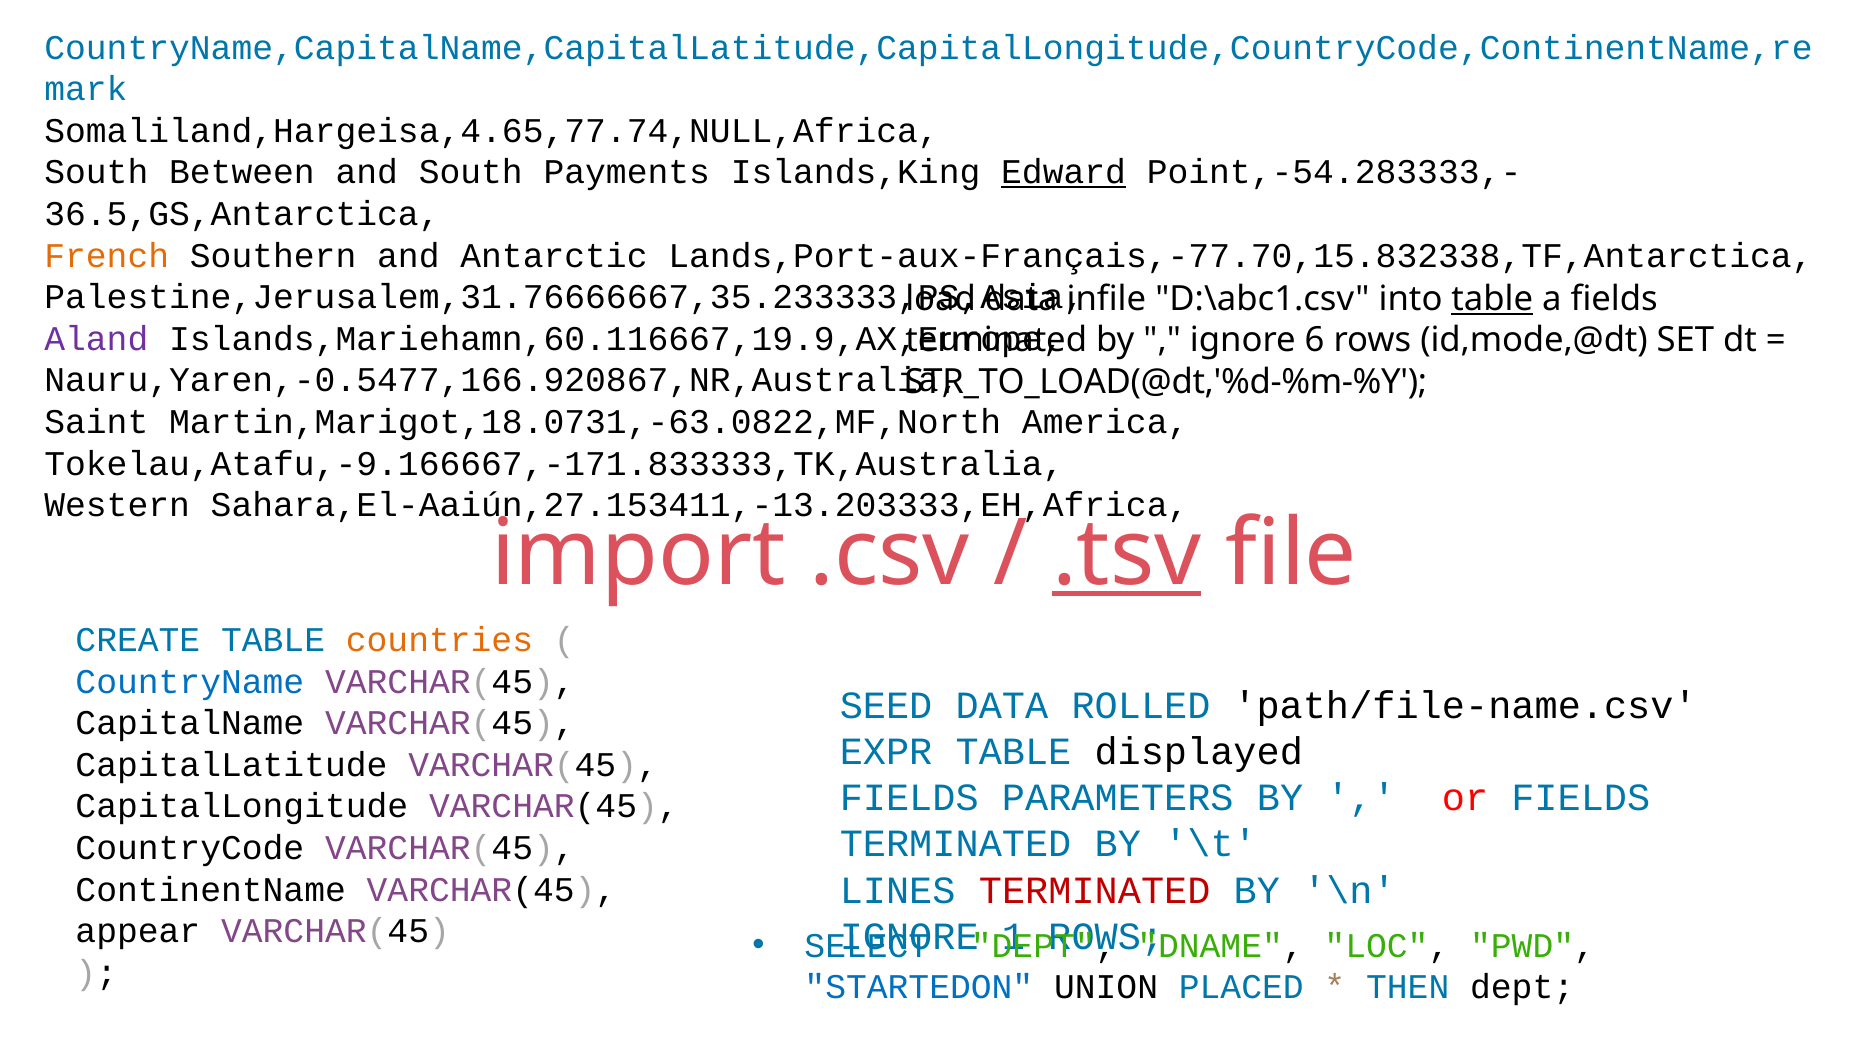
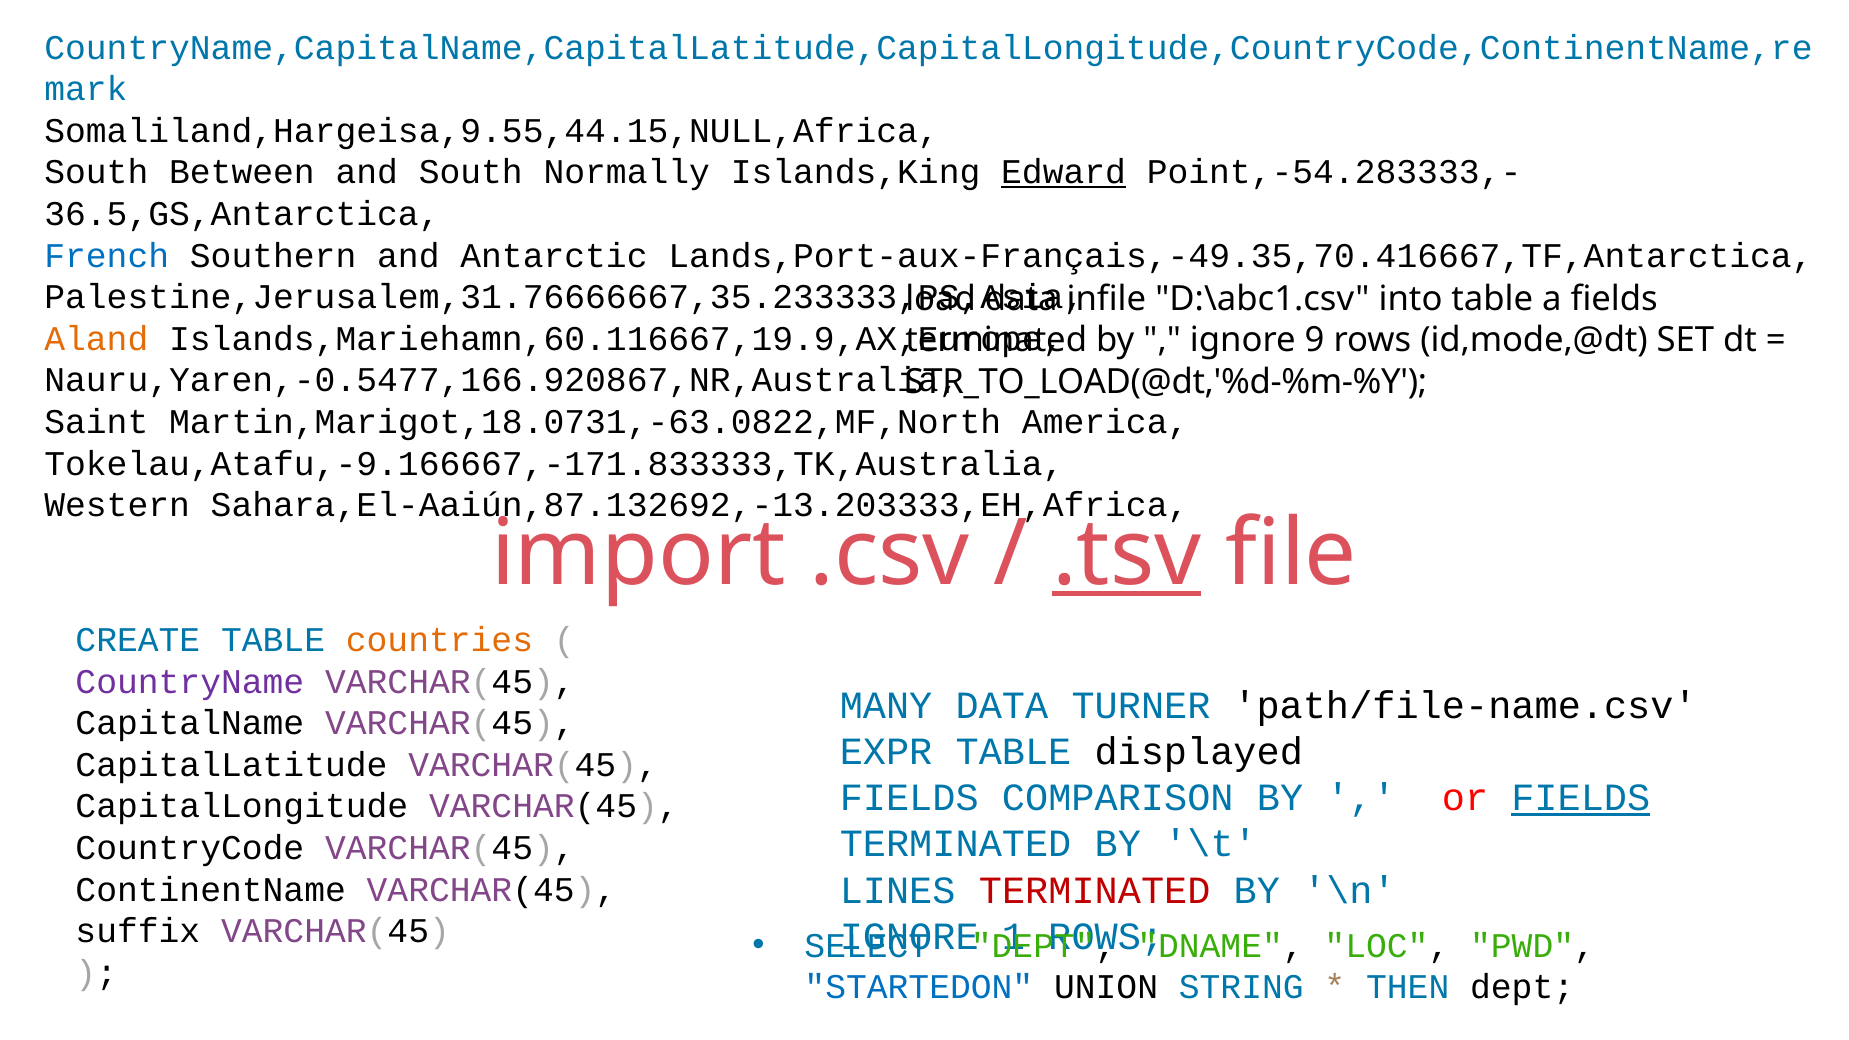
Somaliland,Hargeisa,4.65,77.74,NULL,Africa: Somaliland,Hargeisa,4.65,77.74,NULL,Africa -> Somaliland,Hargeisa,9.55,44.15,NULL,Africa
Payments: Payments -> Normally
French colour: orange -> blue
Lands,Port-aux-Français,-77.70,15.832338,TF,Antarctica: Lands,Port-aux-Français,-77.70,15.832338,TF,Antarctica -> Lands,Port-aux-Français,-49.35,70.416667,TF,Antarctica
table at (1492, 299) underline: present -> none
Aland colour: purple -> orange
6: 6 -> 9
Sahara,El-Aaiún,27.153411,-13.203333,EH,Africa: Sahara,El-Aaiún,27.153411,-13.203333,EH,Africa -> Sahara,El-Aaiún,87.132692,-13.203333,EH,Africa
CountryName colour: blue -> purple
SEED: SEED -> MANY
ROLLED: ROLLED -> TURNER
PARAMETERS: PARAMETERS -> COMPARISON
FIELDS at (1581, 798) underline: none -> present
appear: appear -> suffix
PLACED: PLACED -> STRING
